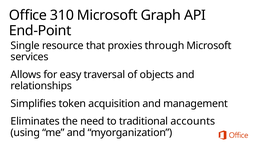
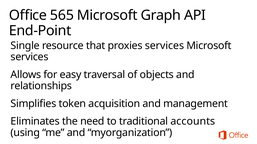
310: 310 -> 565
proxies through: through -> services
